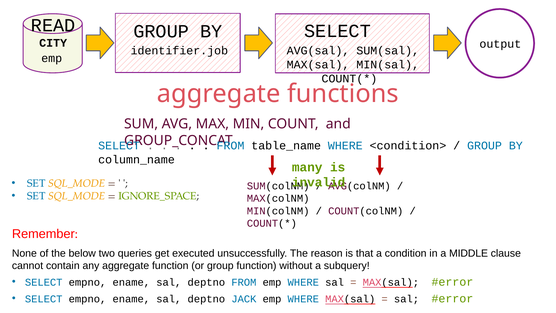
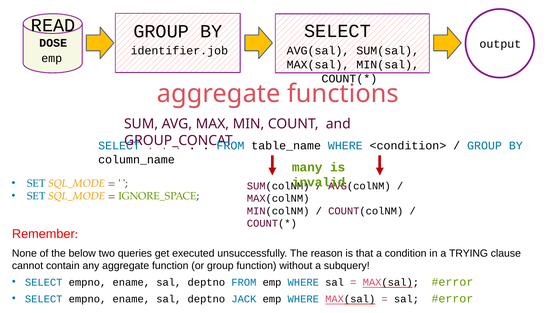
CITY: CITY -> DOSE
MIDDLE: MIDDLE -> TRYING
